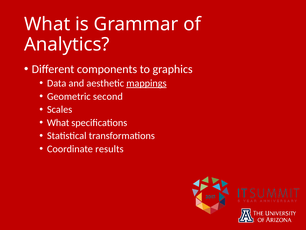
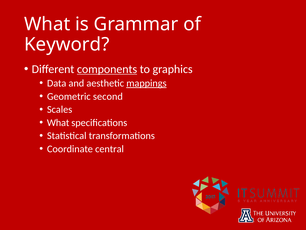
Analytics: Analytics -> Keyword
components underline: none -> present
results: results -> central
